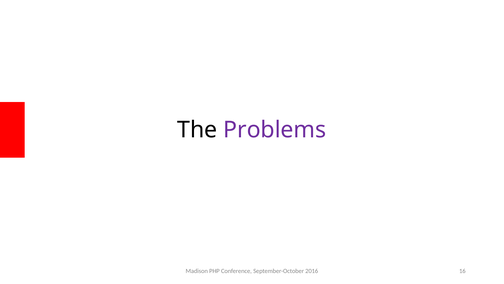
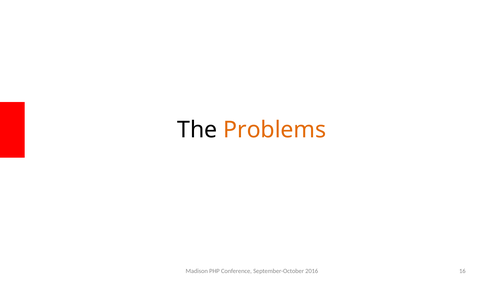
Problems colour: purple -> orange
